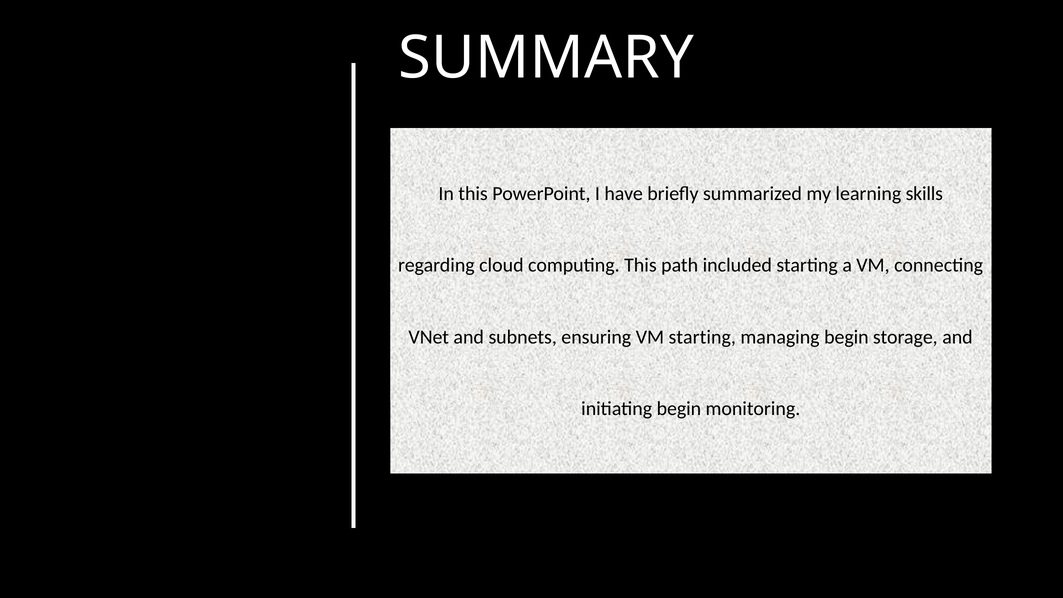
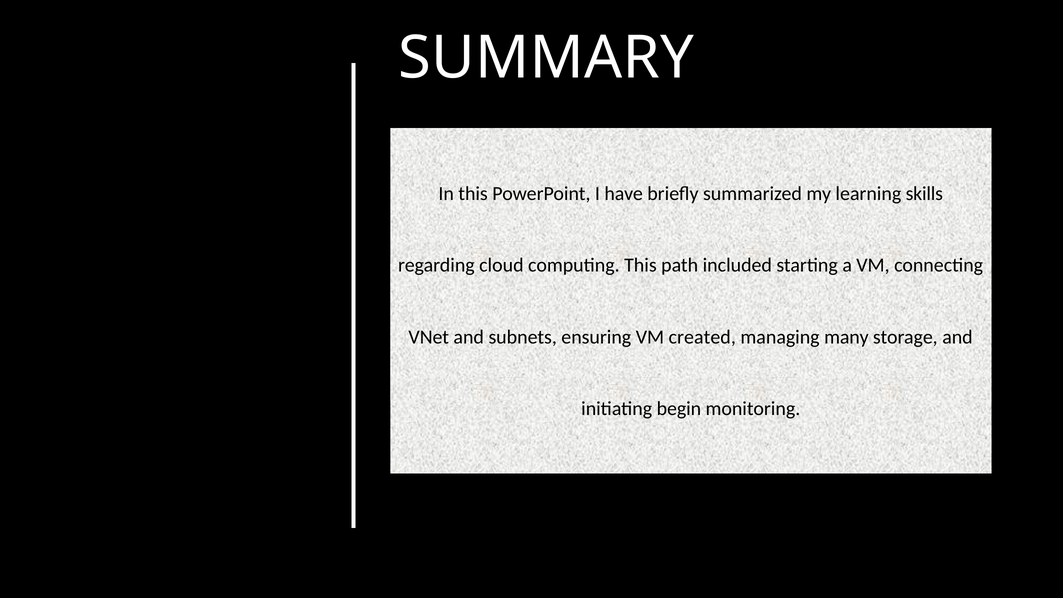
VM starting: starting -> created
managing begin: begin -> many
